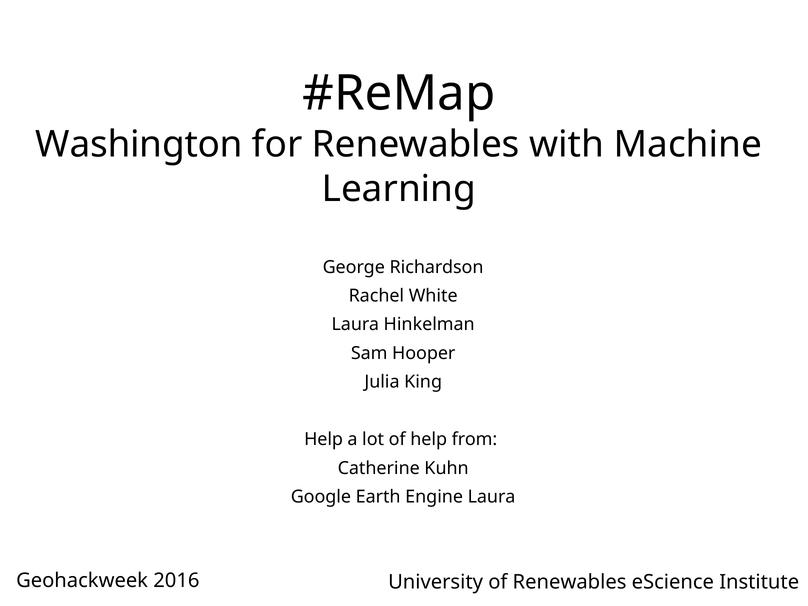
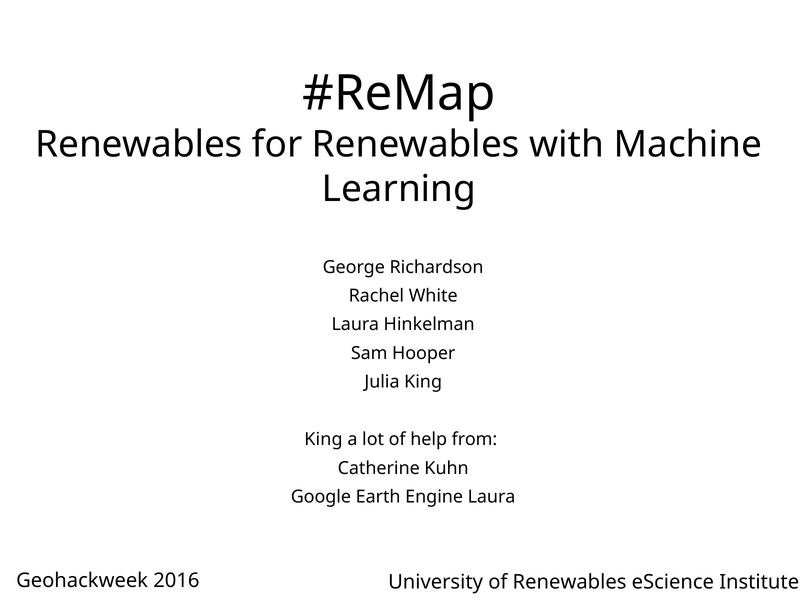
Washington at (139, 144): Washington -> Renewables
Help at (324, 439): Help -> King
